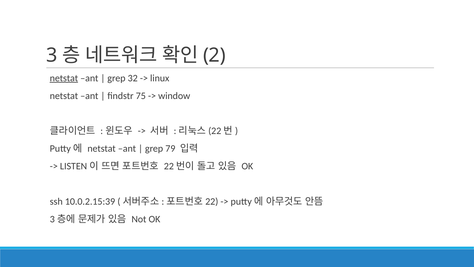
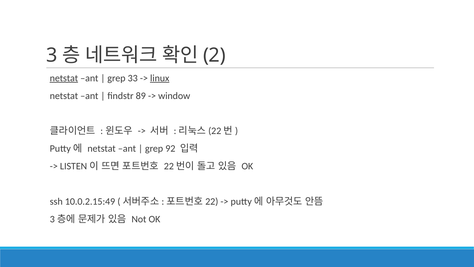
32: 32 -> 33
linux underline: none -> present
75: 75 -> 89
79: 79 -> 92
10.0.2.15:39: 10.0.2.15:39 -> 10.0.2.15:49
